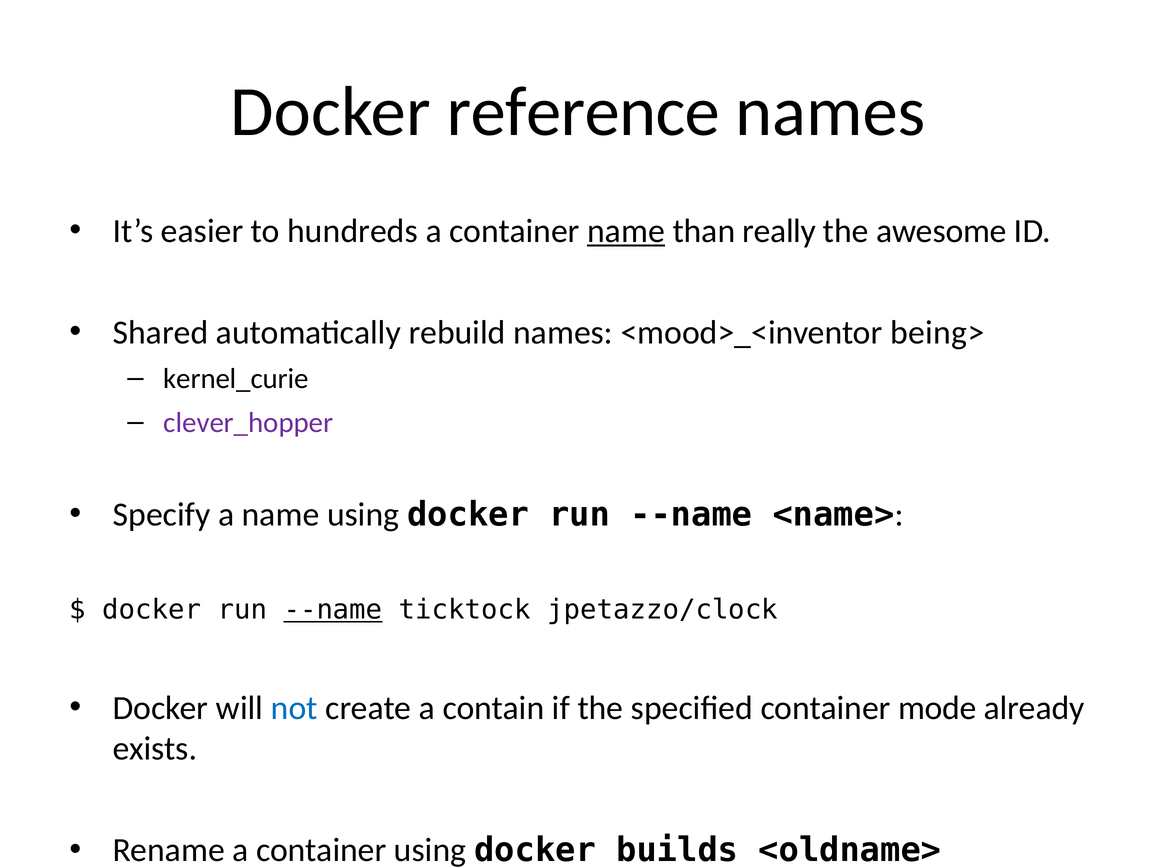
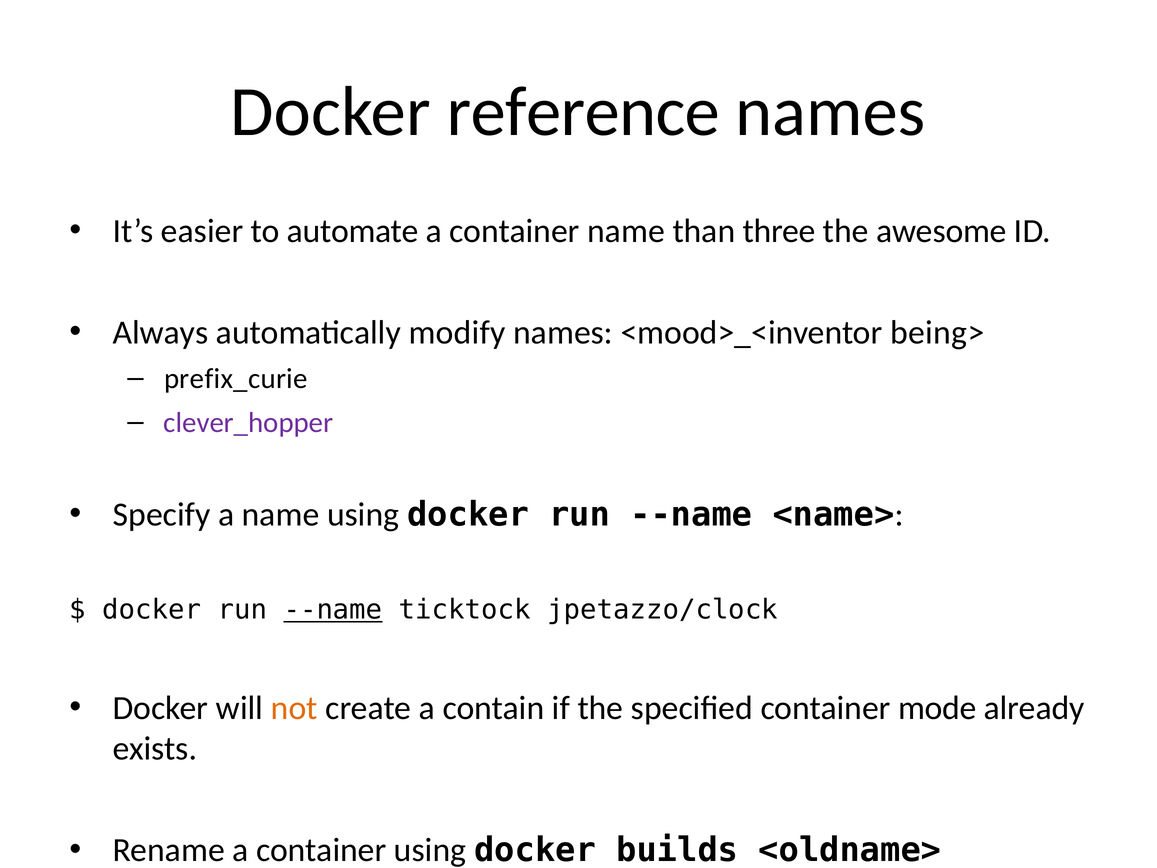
hundreds: hundreds -> automate
name at (626, 231) underline: present -> none
really: really -> three
Shared: Shared -> Always
rebuild: rebuild -> modify
kernel_curie: kernel_curie -> prefix_curie
not colour: blue -> orange
